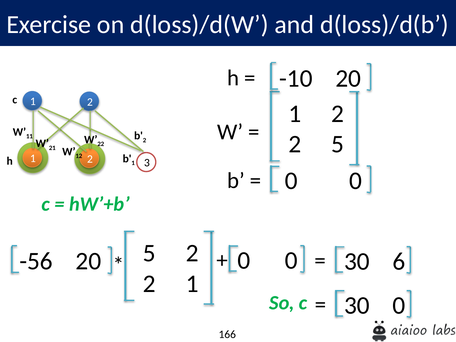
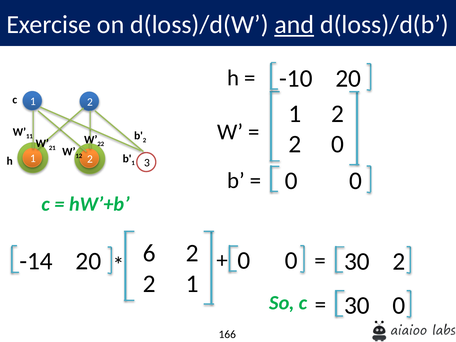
and underline: none -> present
2 5: 5 -> 0
-56: -56 -> -14
20 5: 5 -> 6
30 6: 6 -> 2
